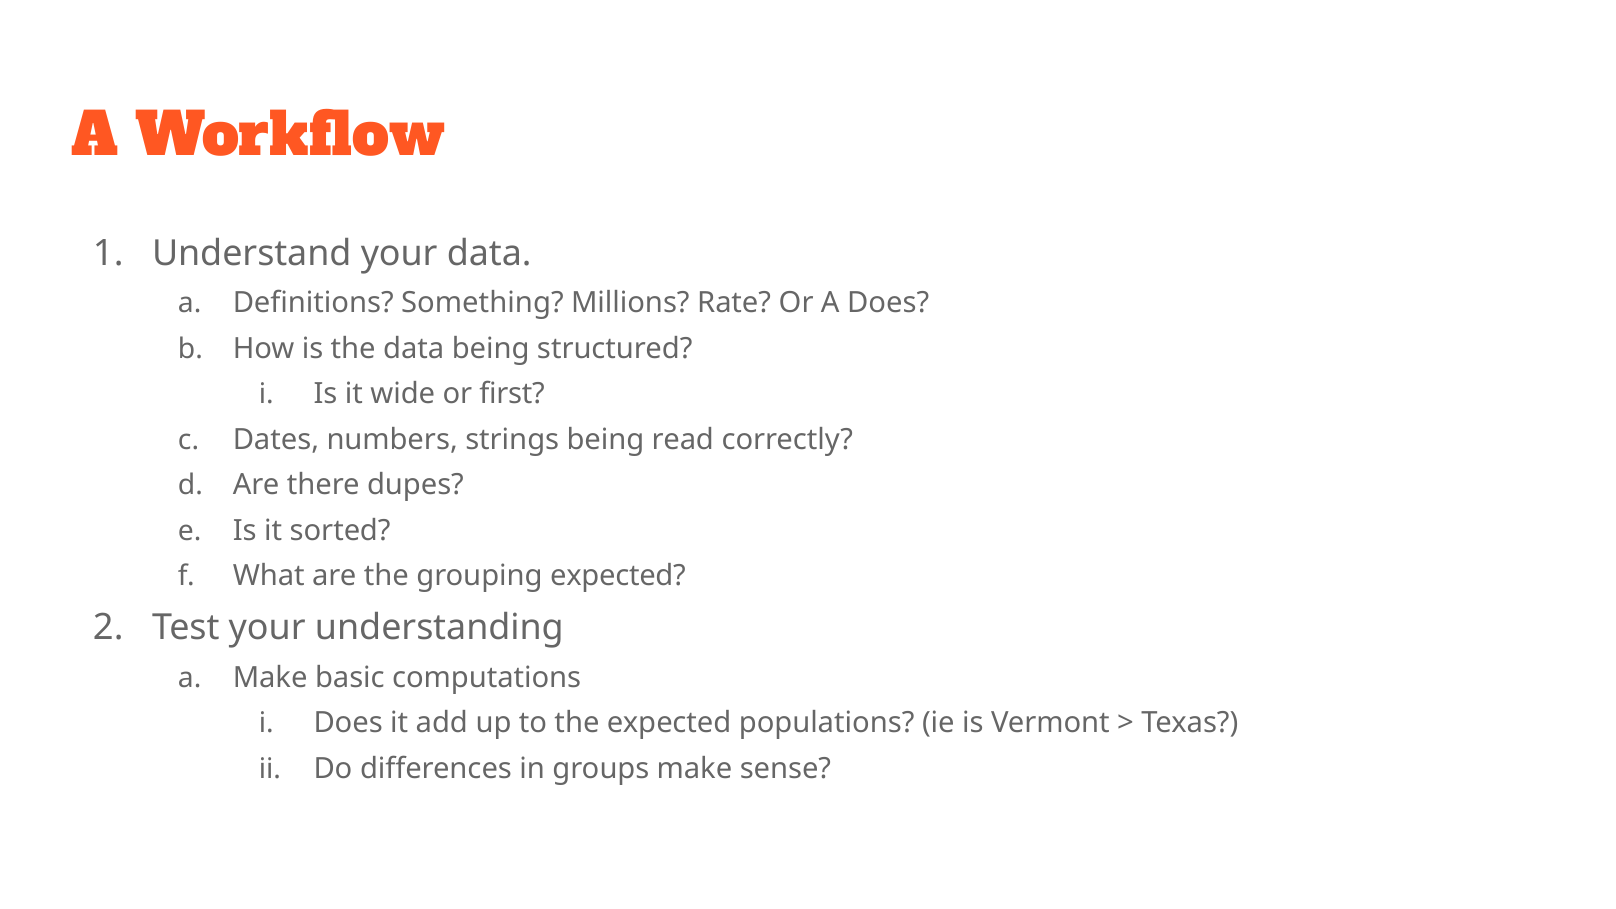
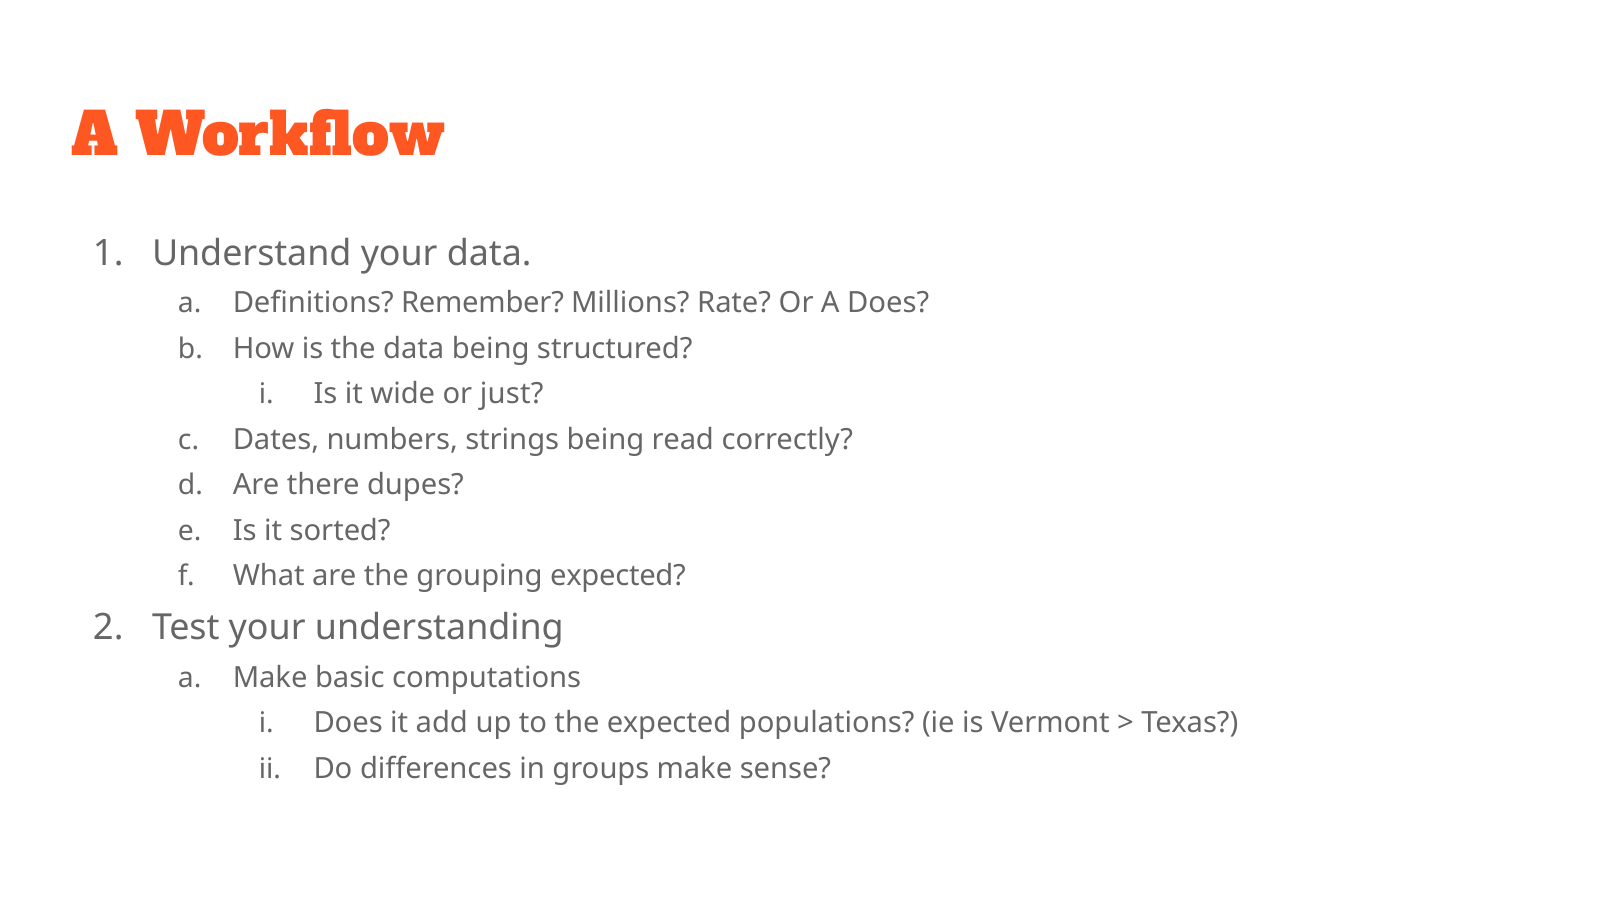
Something: Something -> Remember
first: first -> just
